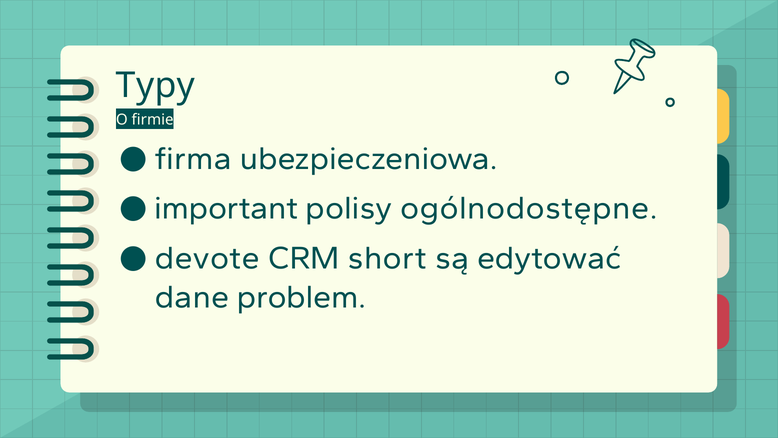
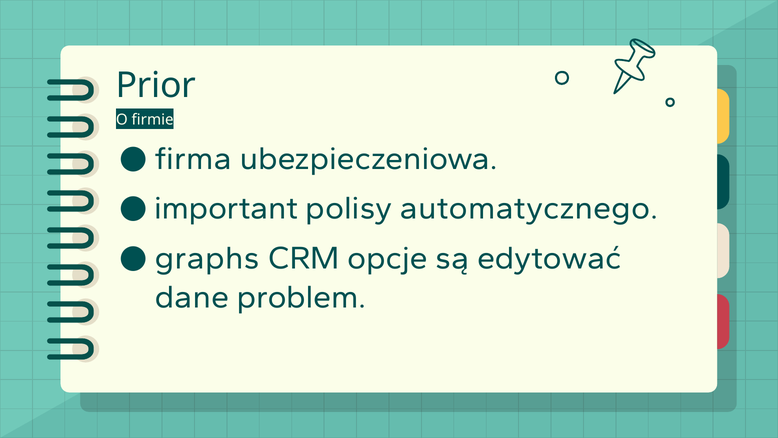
Typy: Typy -> Prior
ogólnodostępne: ogólnodostępne -> automatycznego
devote: devote -> graphs
short: short -> opcje
